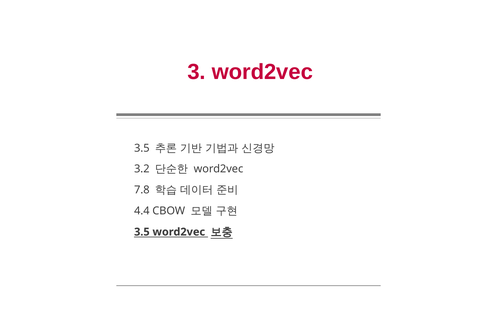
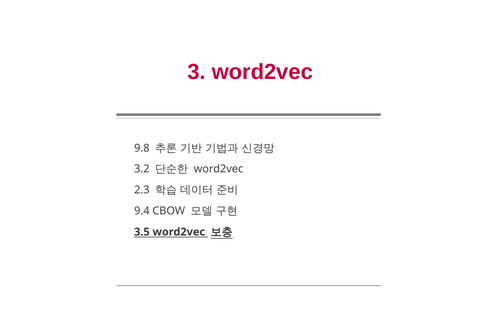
3.5 at (142, 148): 3.5 -> 9.8
7.8: 7.8 -> 2.3
4.4: 4.4 -> 9.4
